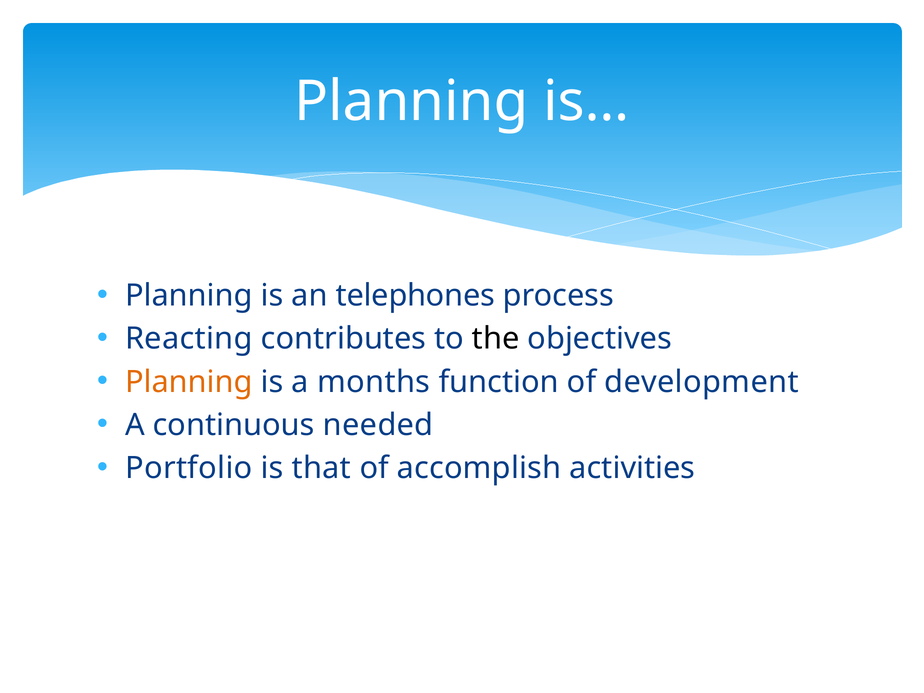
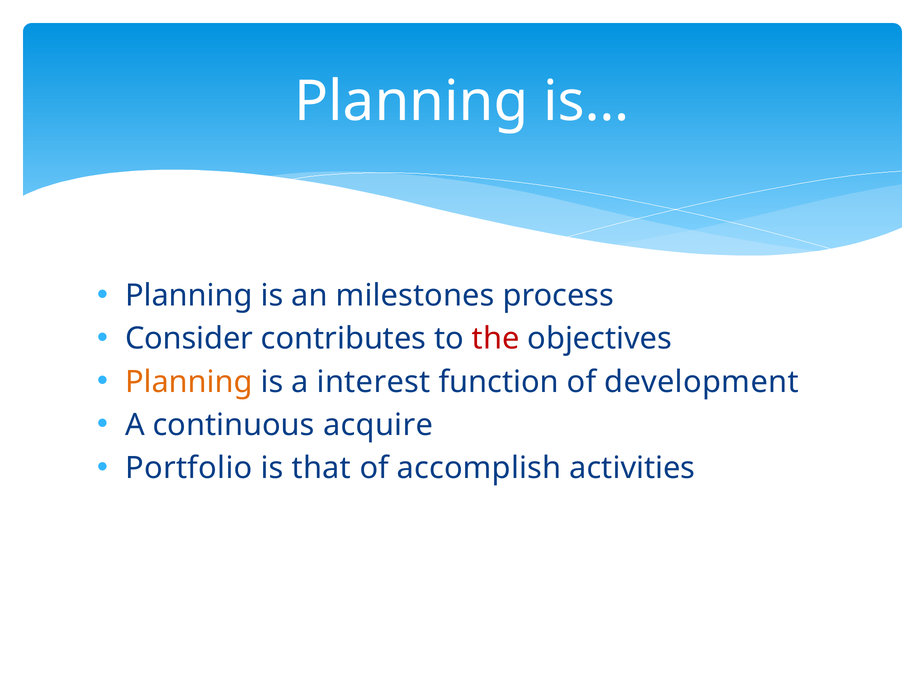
telephones: telephones -> milestones
Reacting: Reacting -> Consider
the colour: black -> red
months: months -> interest
needed: needed -> acquire
